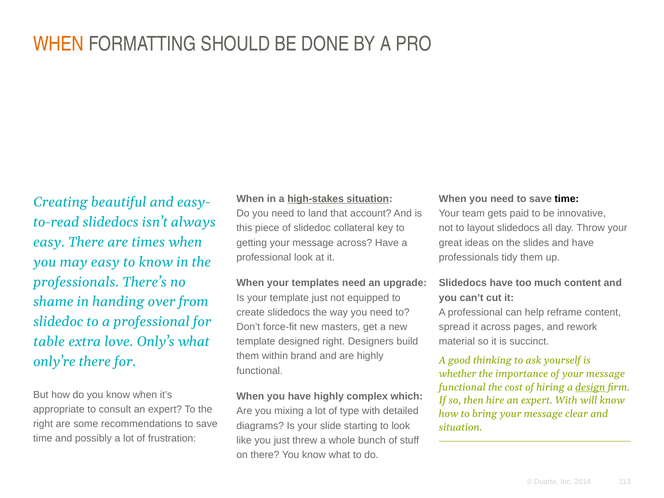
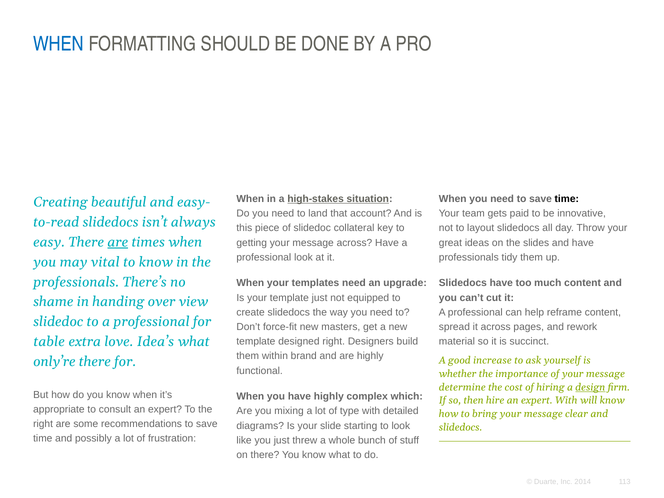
WHEN at (59, 44) colour: orange -> blue
are underline: none -> present
may easy: easy -> vital
from: from -> view
Only’s: Only’s -> Idea’s
thinking: thinking -> increase
functional at (462, 387): functional -> determine
situation at (461, 427): situation -> slidedocs
